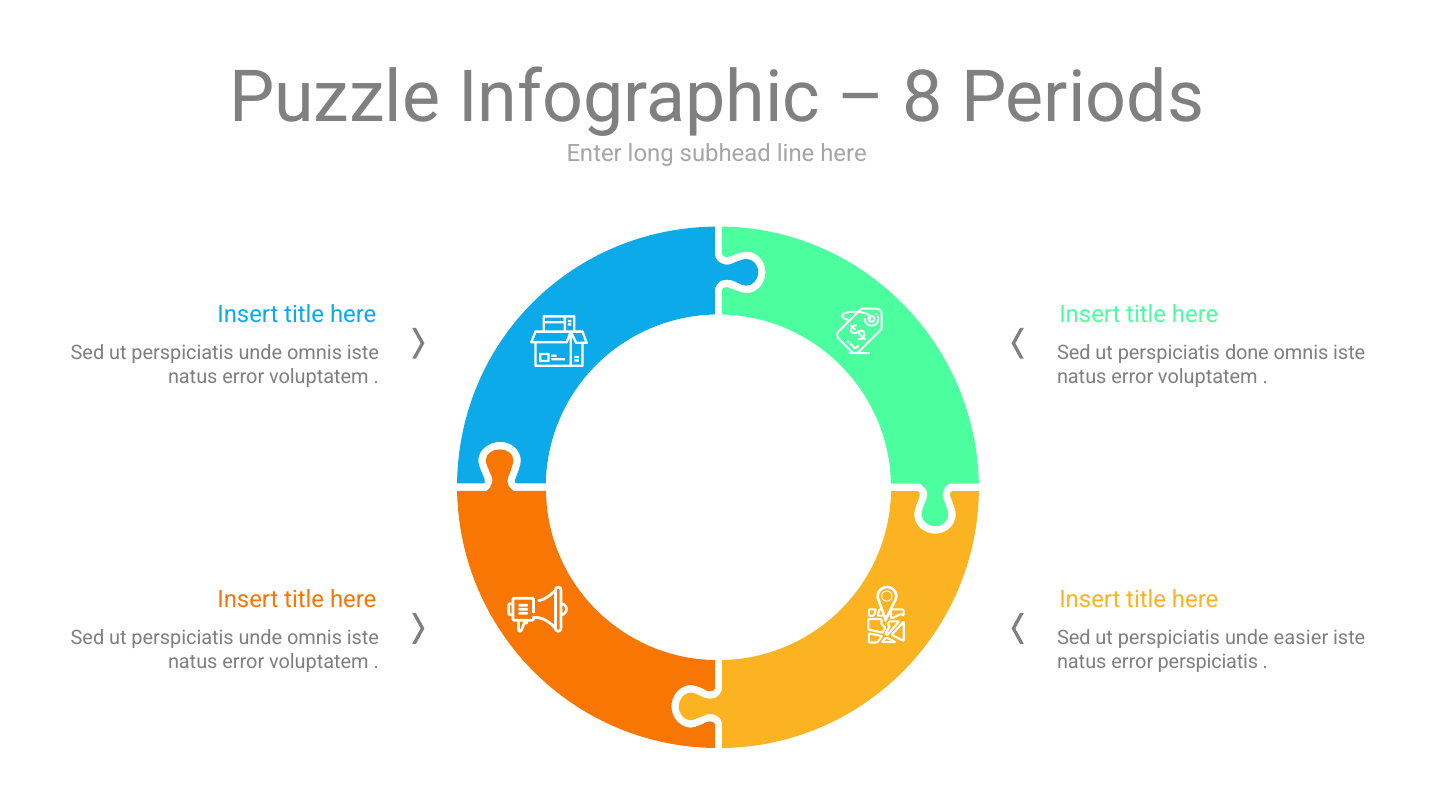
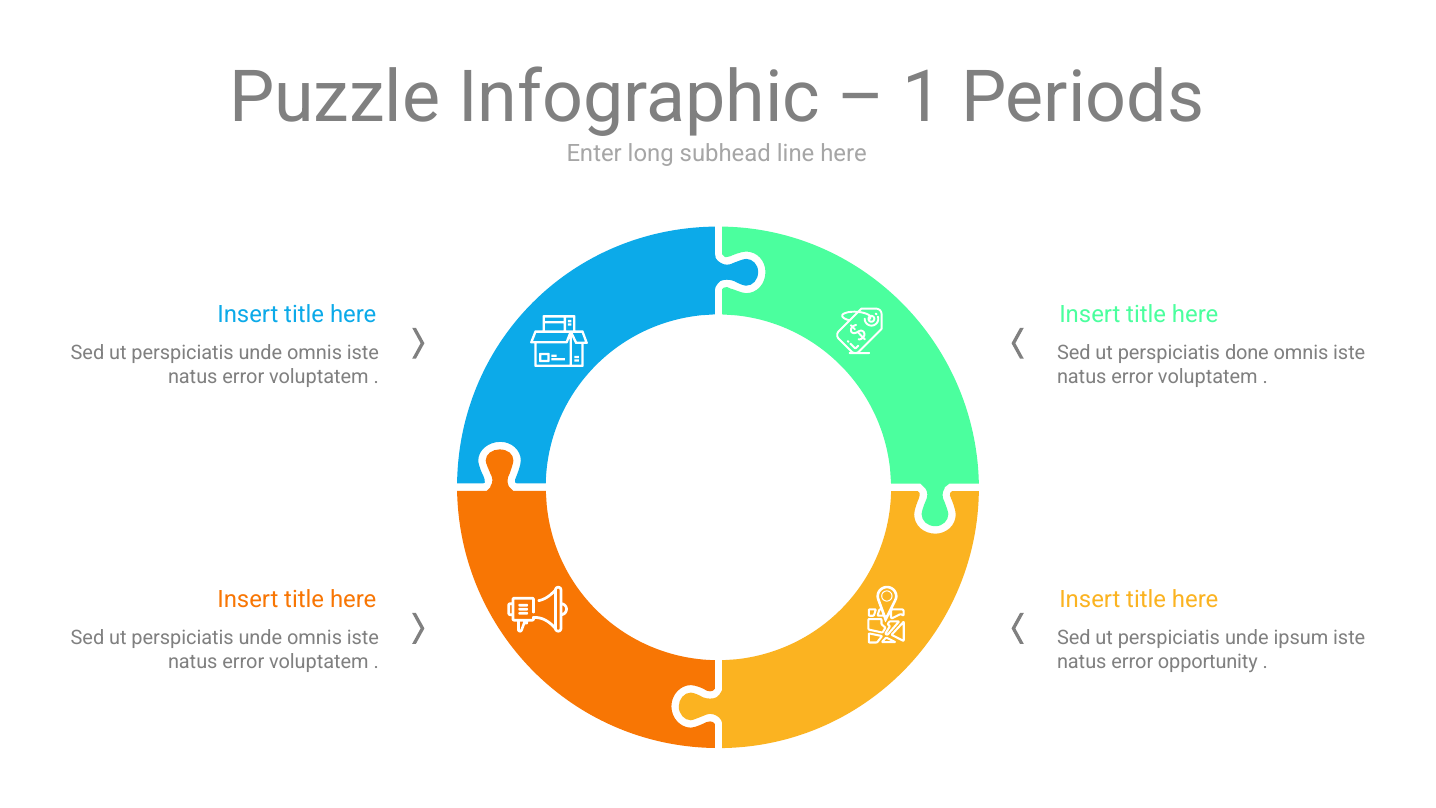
8: 8 -> 1
easier: easier -> ipsum
error perspiciatis: perspiciatis -> opportunity
